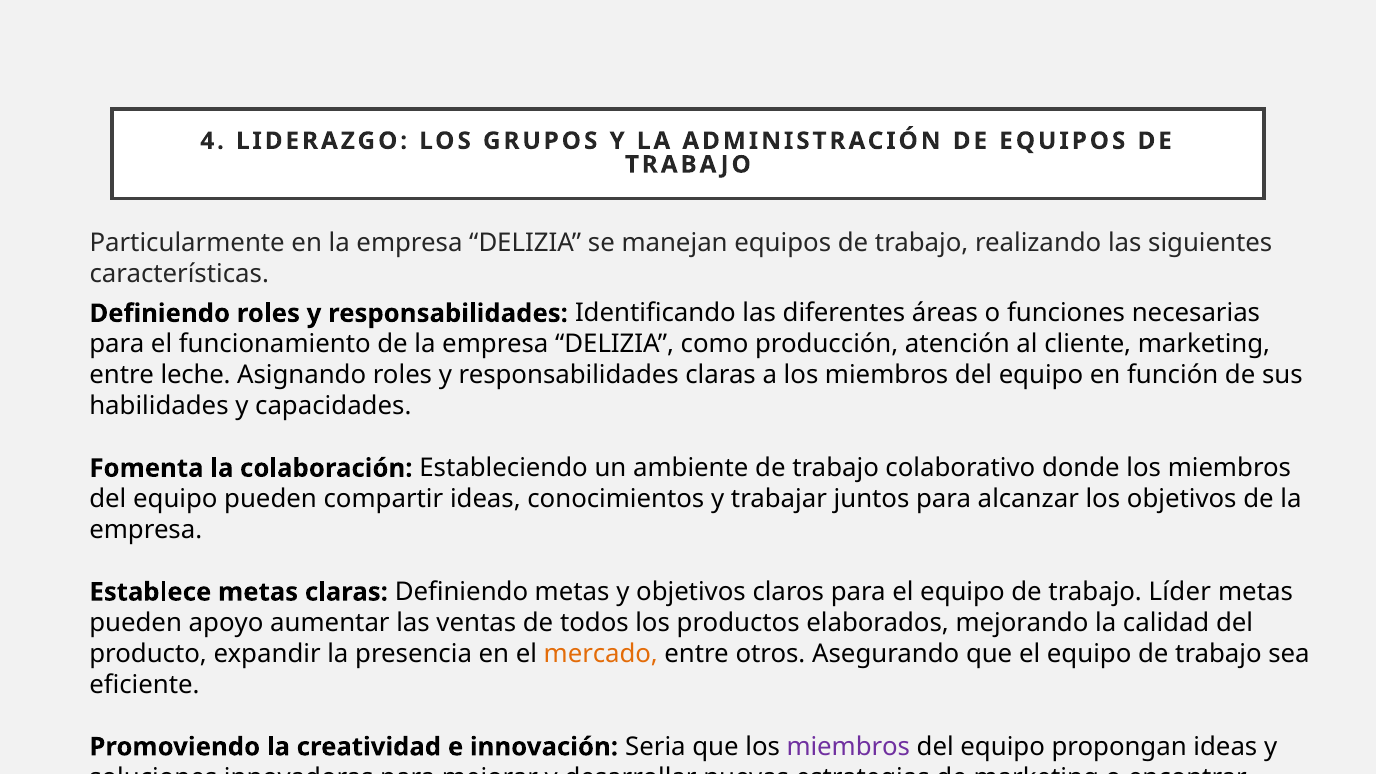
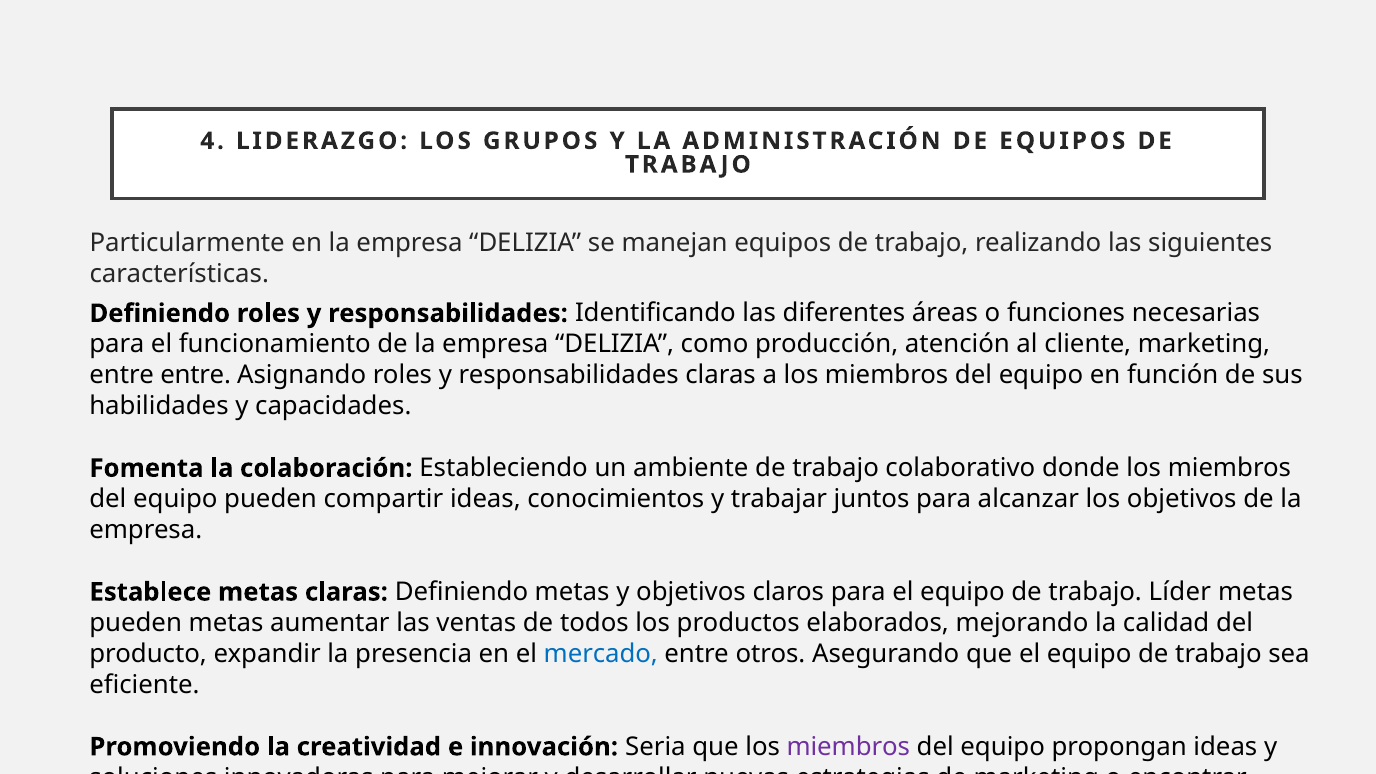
entre leche: leche -> entre
pueden apoyo: apoyo -> metas
mercado colour: orange -> blue
